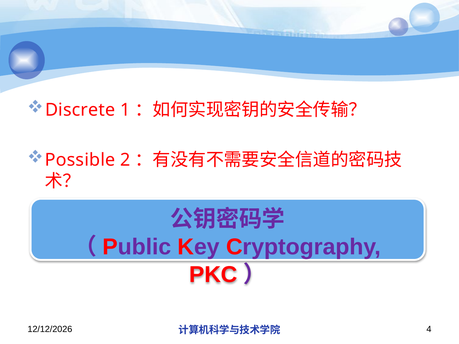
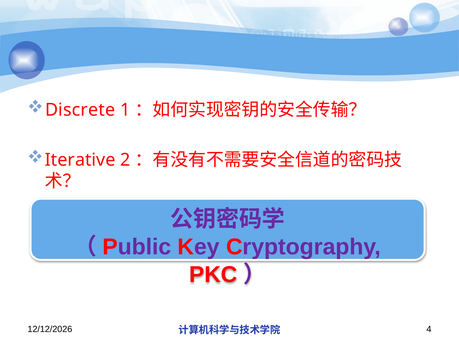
Possible: Possible -> Iterative
